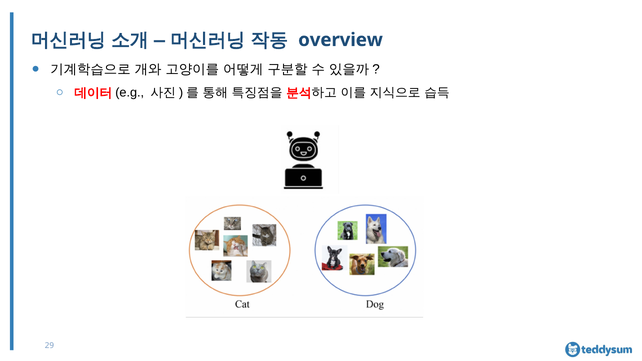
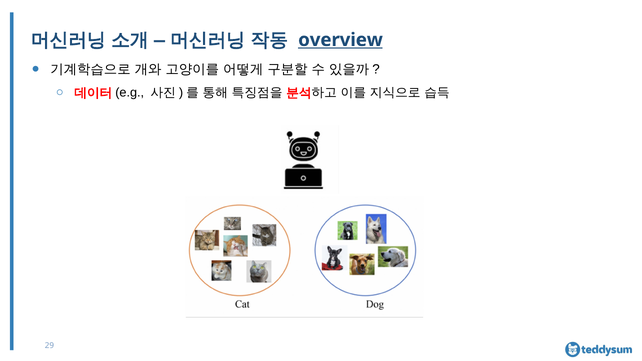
overview underline: none -> present
